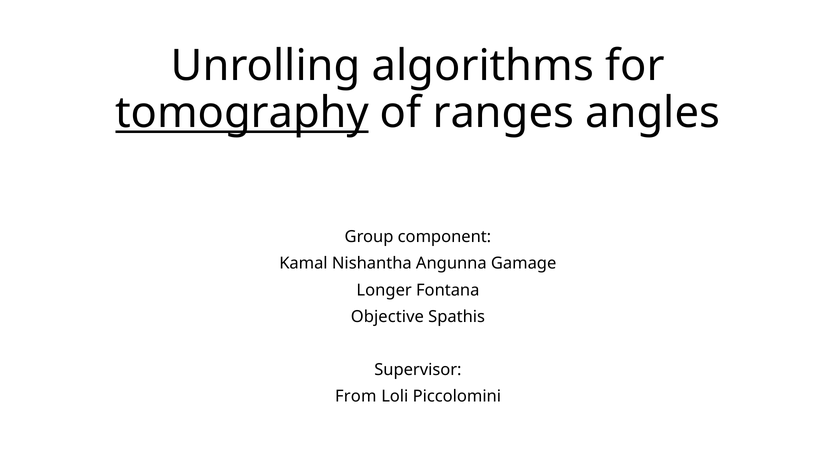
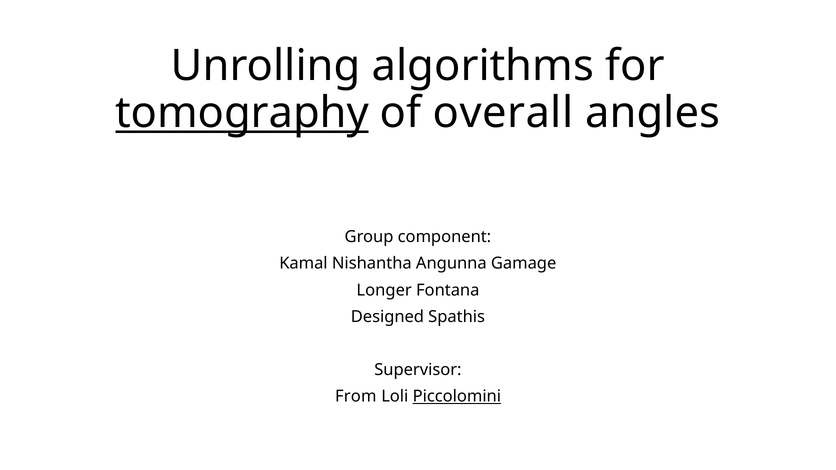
ranges: ranges -> overall
Objective: Objective -> Designed
Piccolomini underline: none -> present
